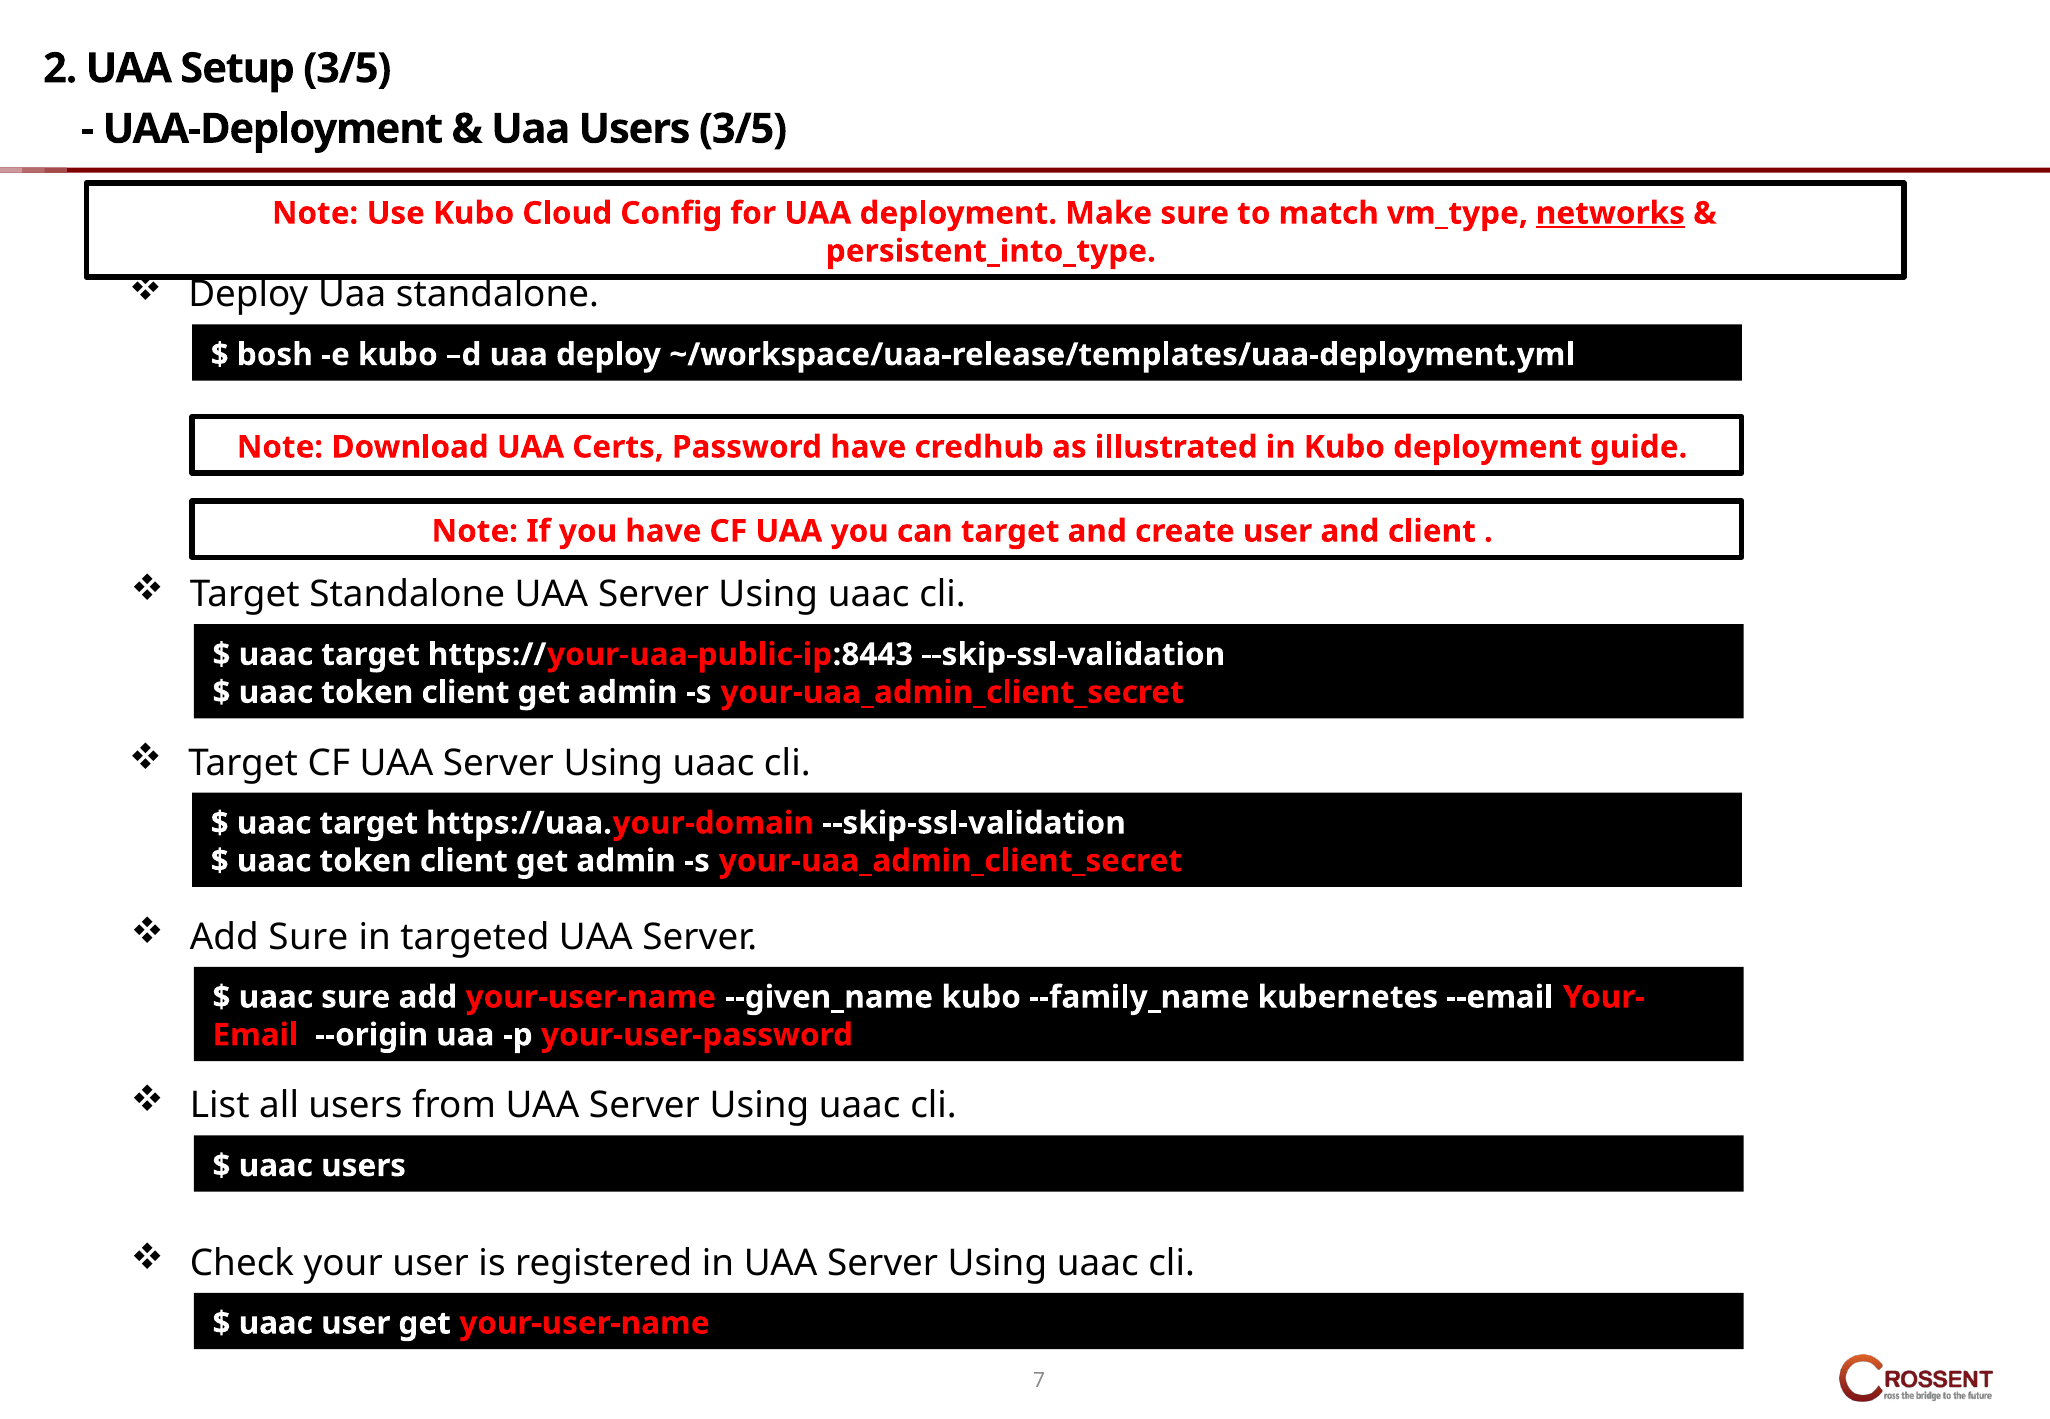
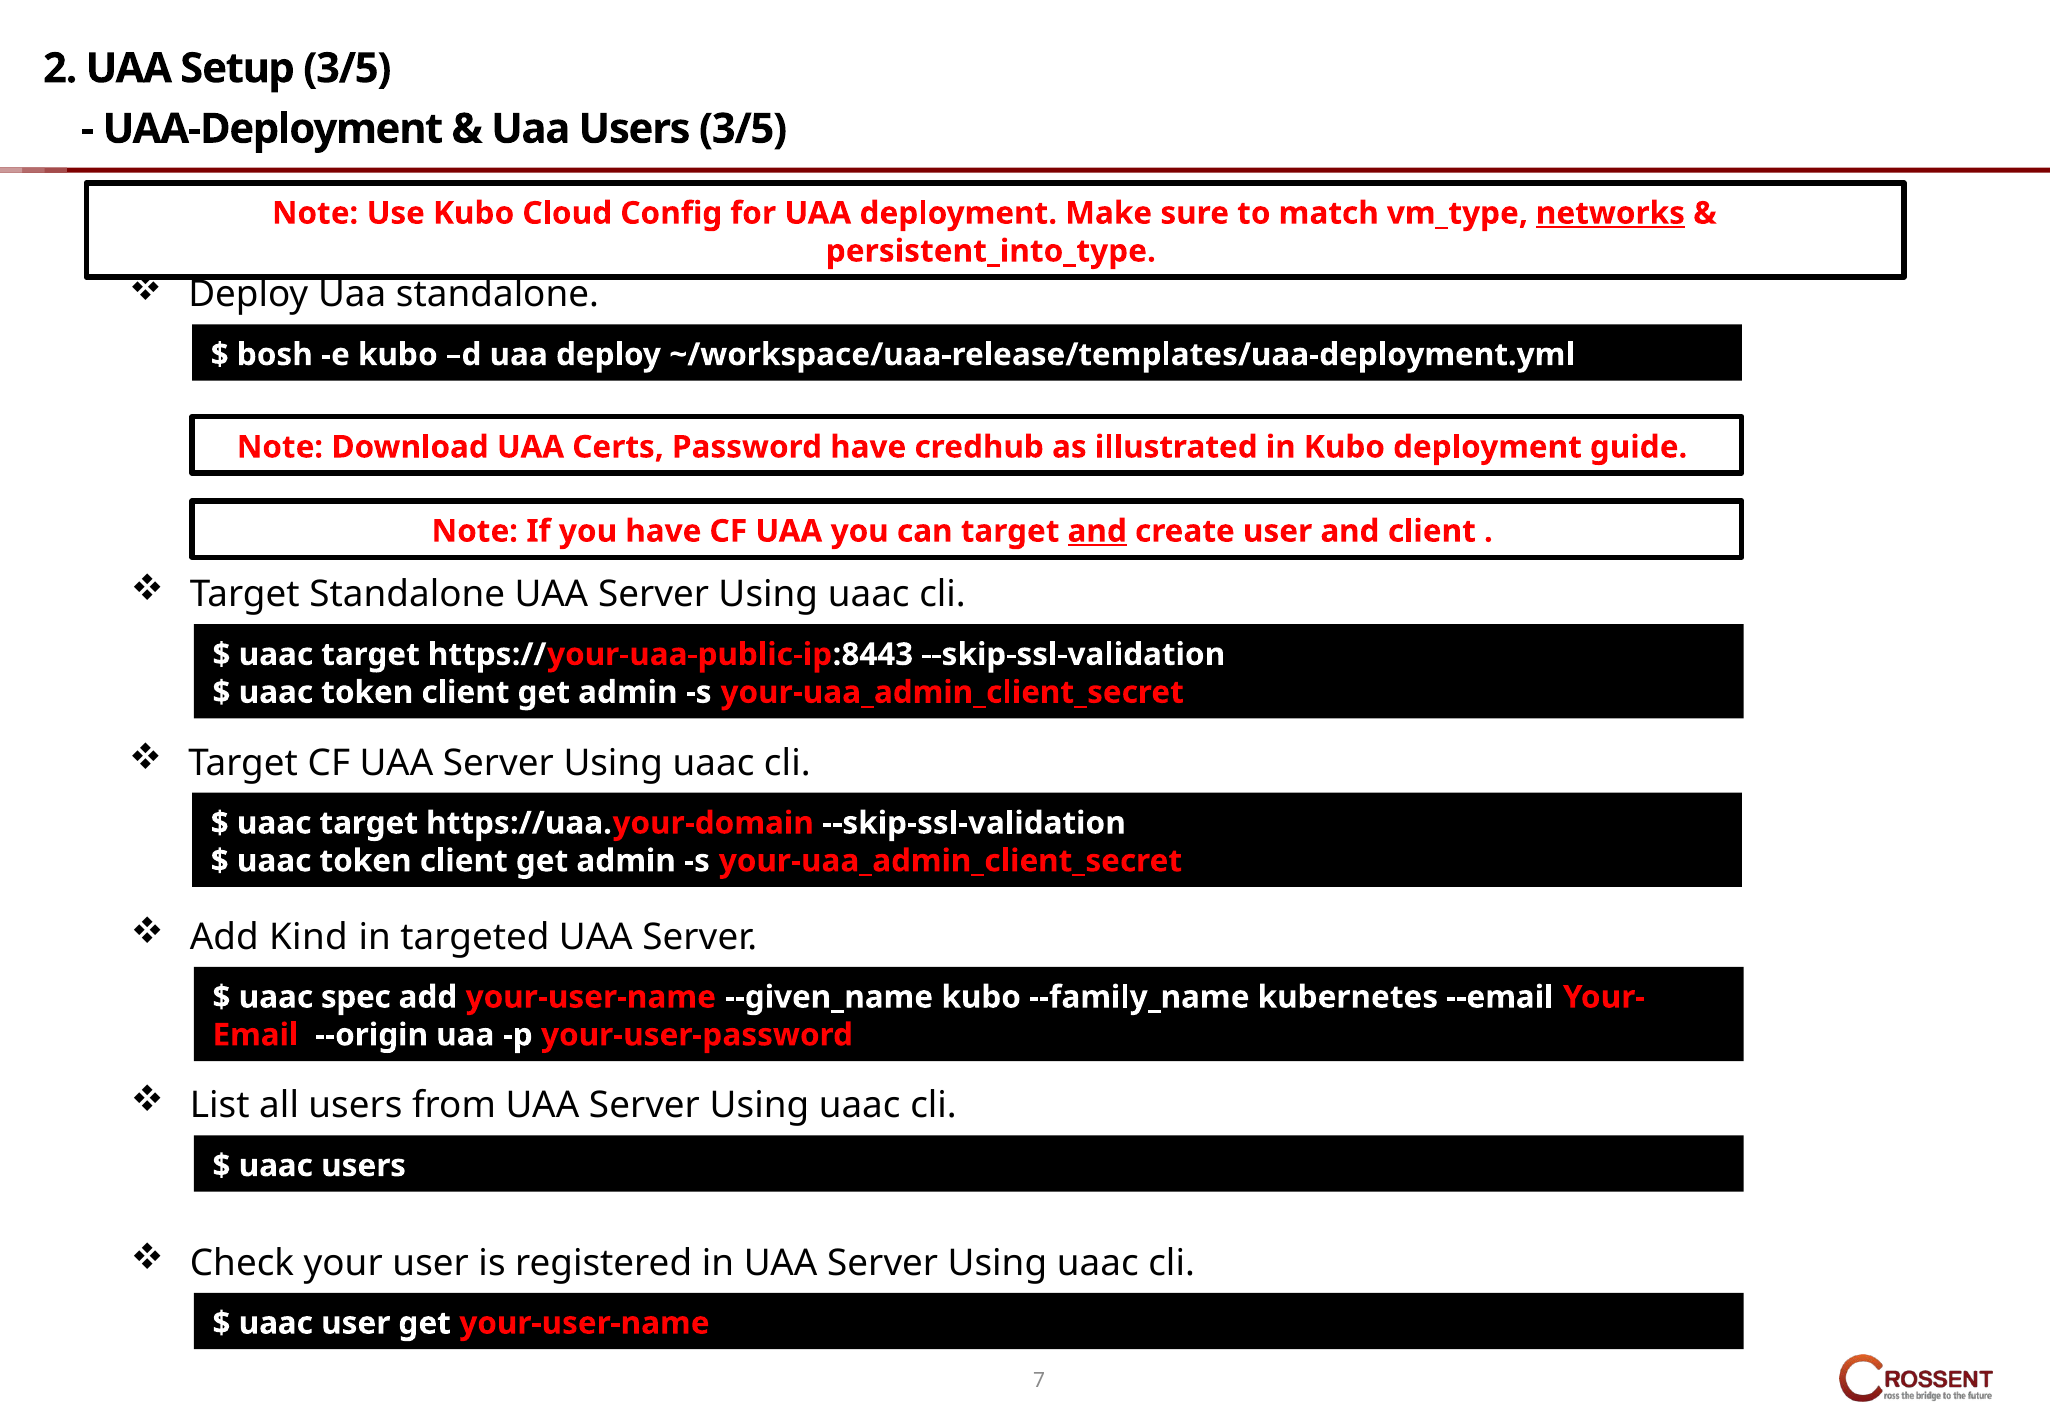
and at (1097, 531) underline: none -> present
Add Sure: Sure -> Kind
uaac sure: sure -> spec
